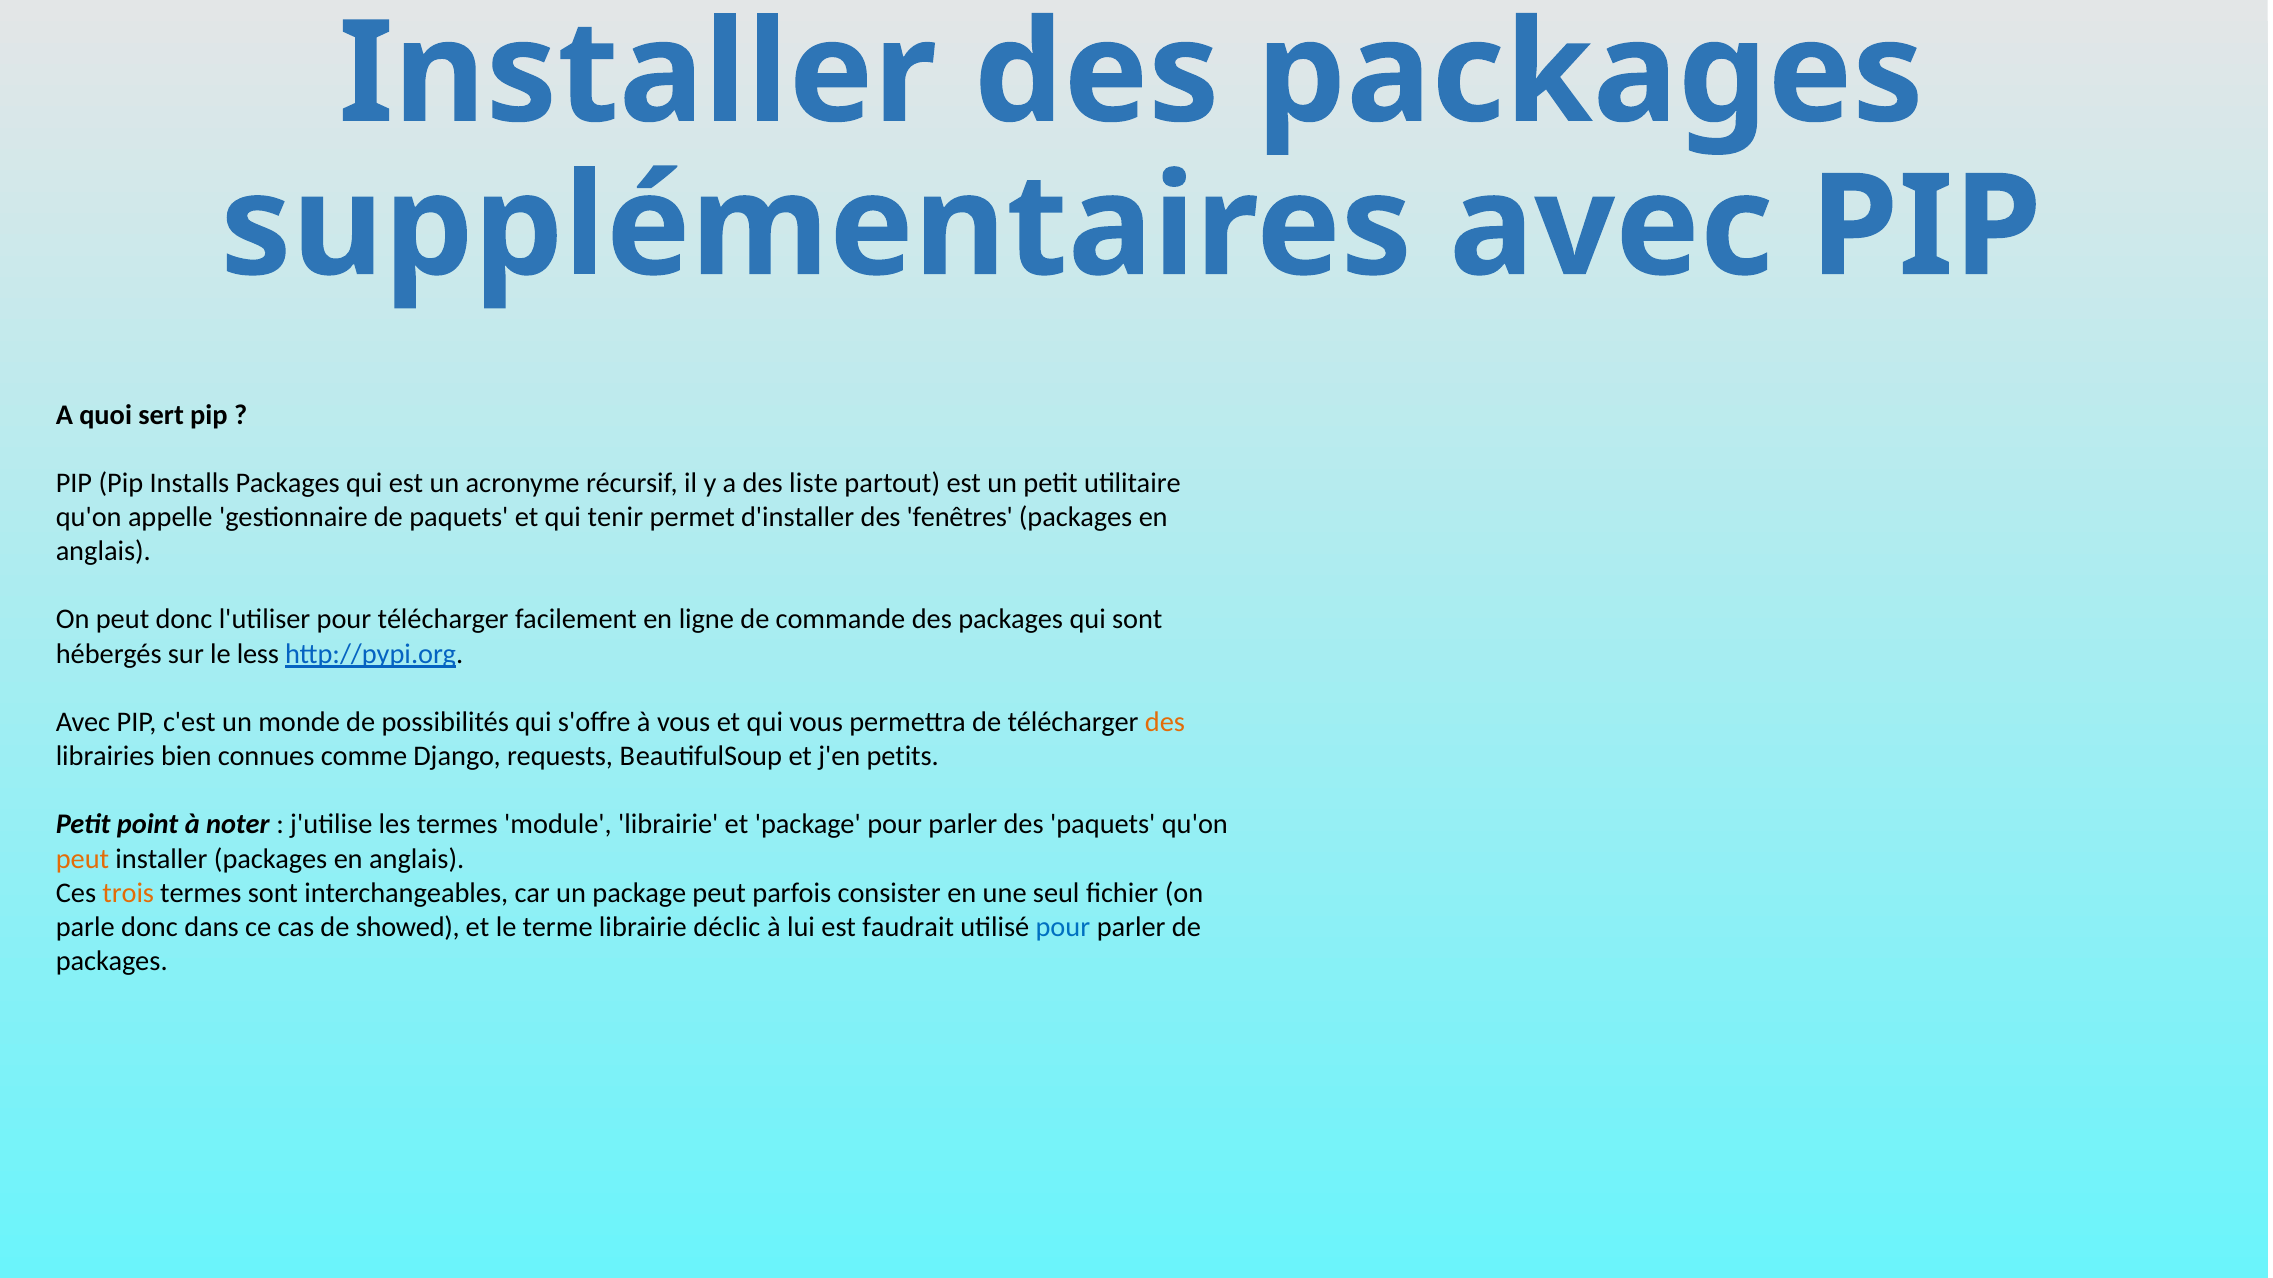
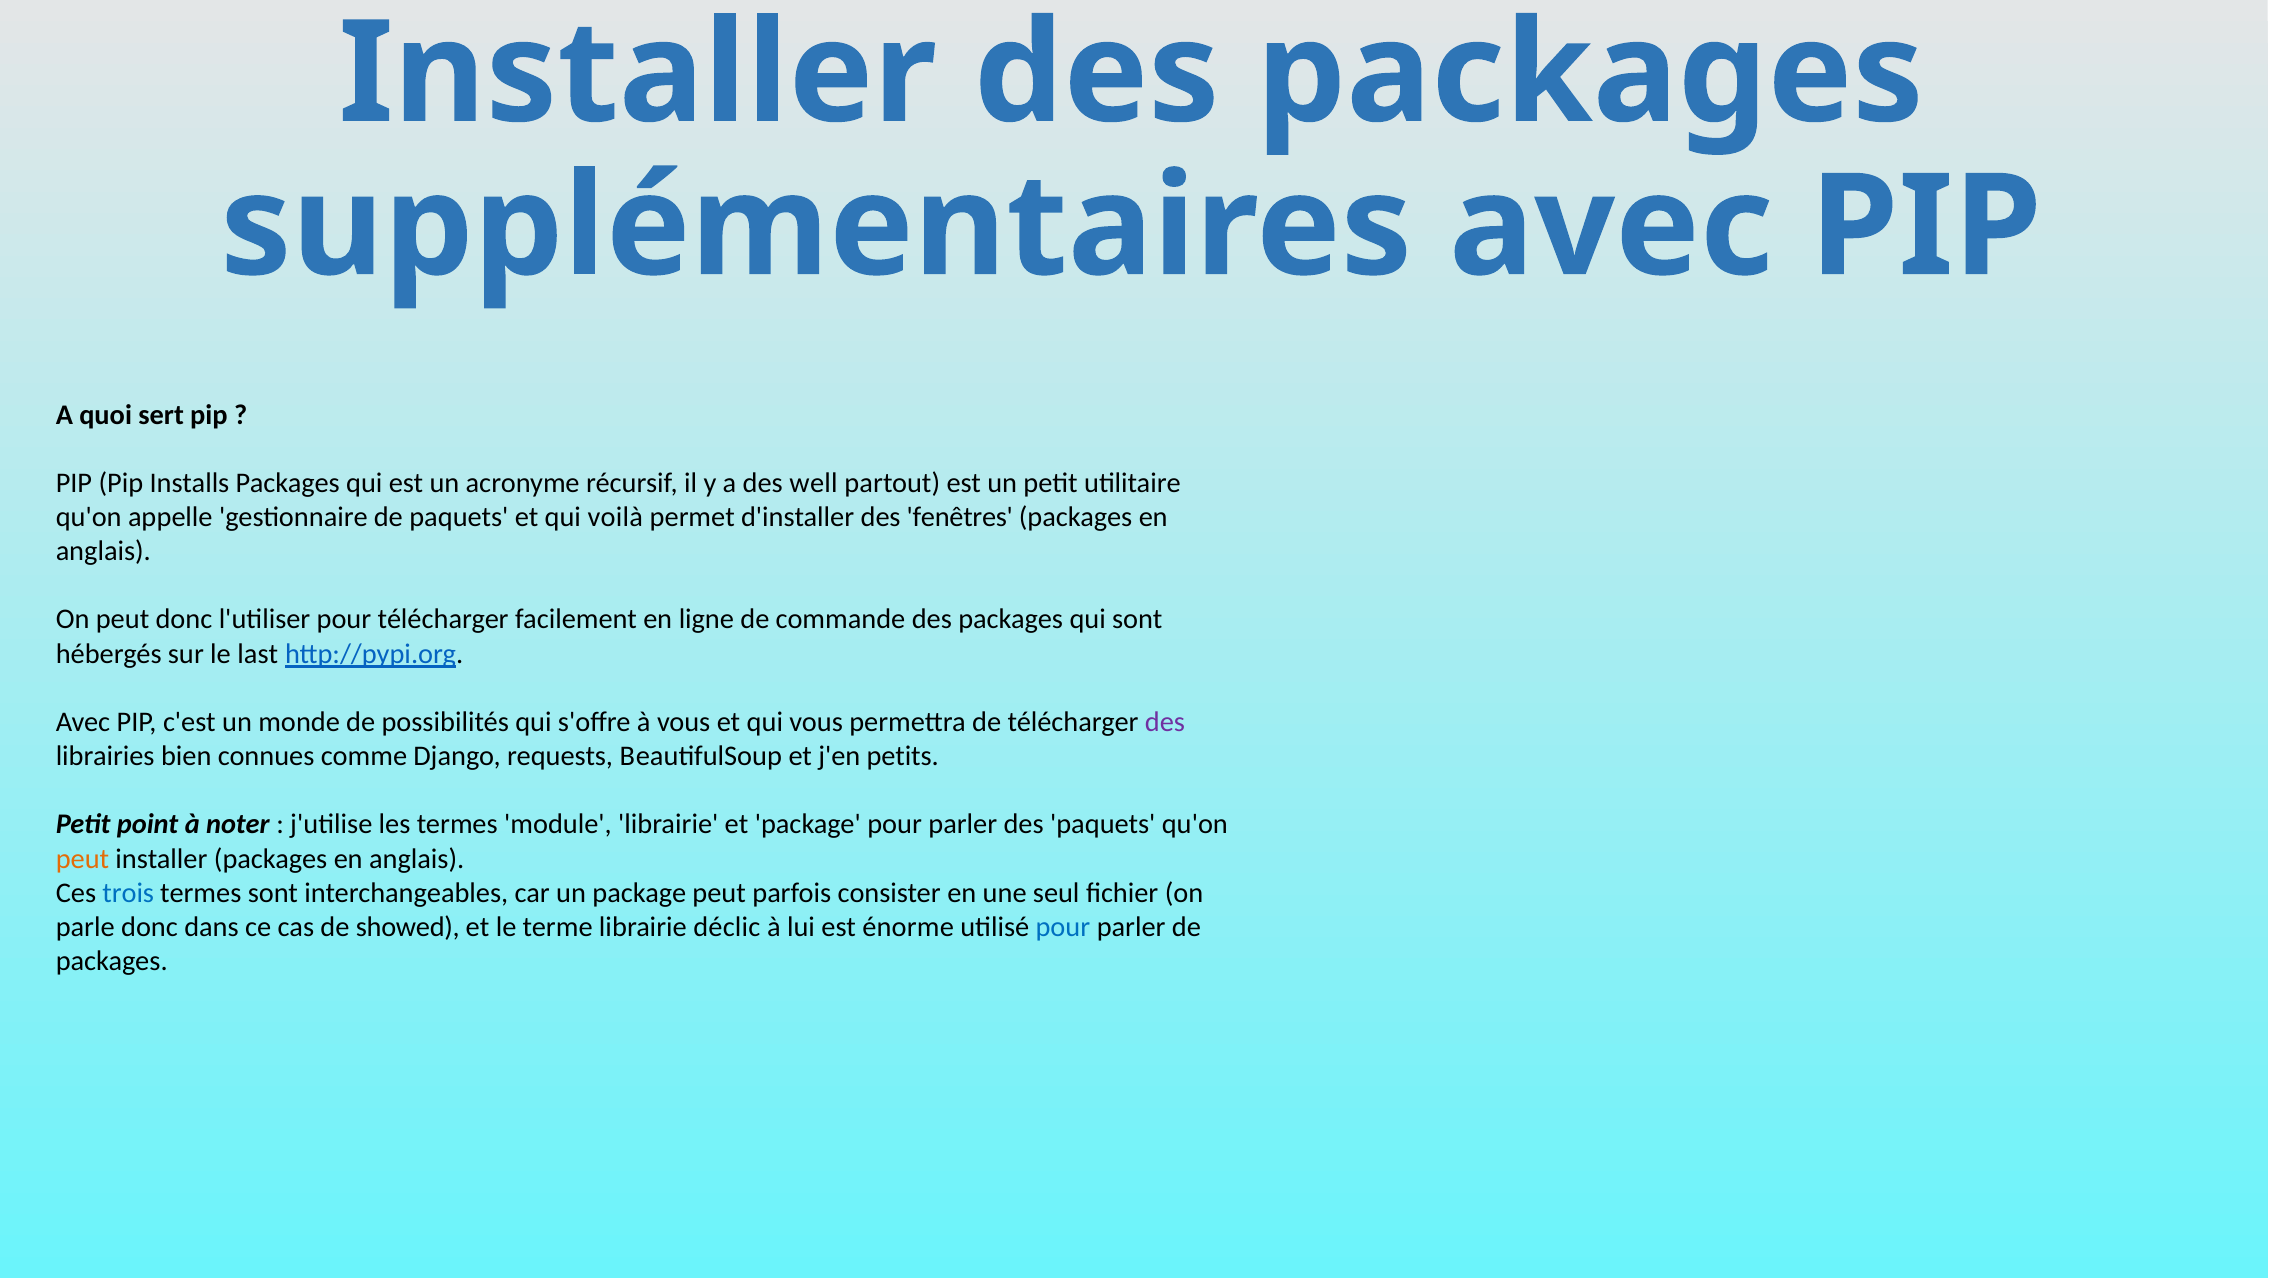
liste: liste -> well
tenir: tenir -> voilà
less: less -> last
des at (1165, 723) colour: orange -> purple
trois colour: orange -> blue
faudrait: faudrait -> énorme
